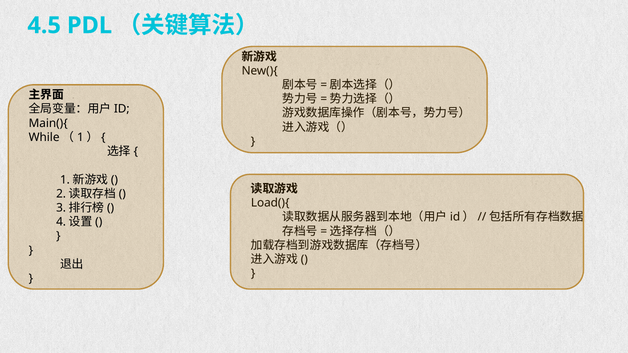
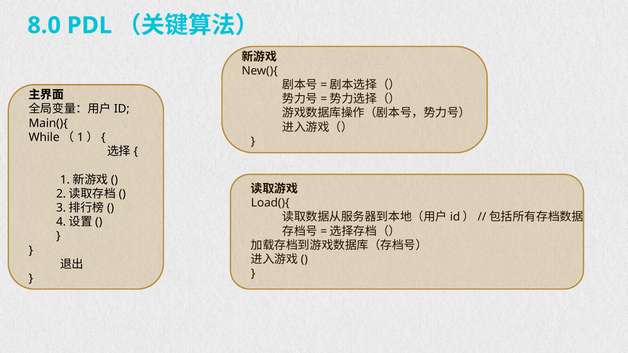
4.5: 4.5 -> 8.0
